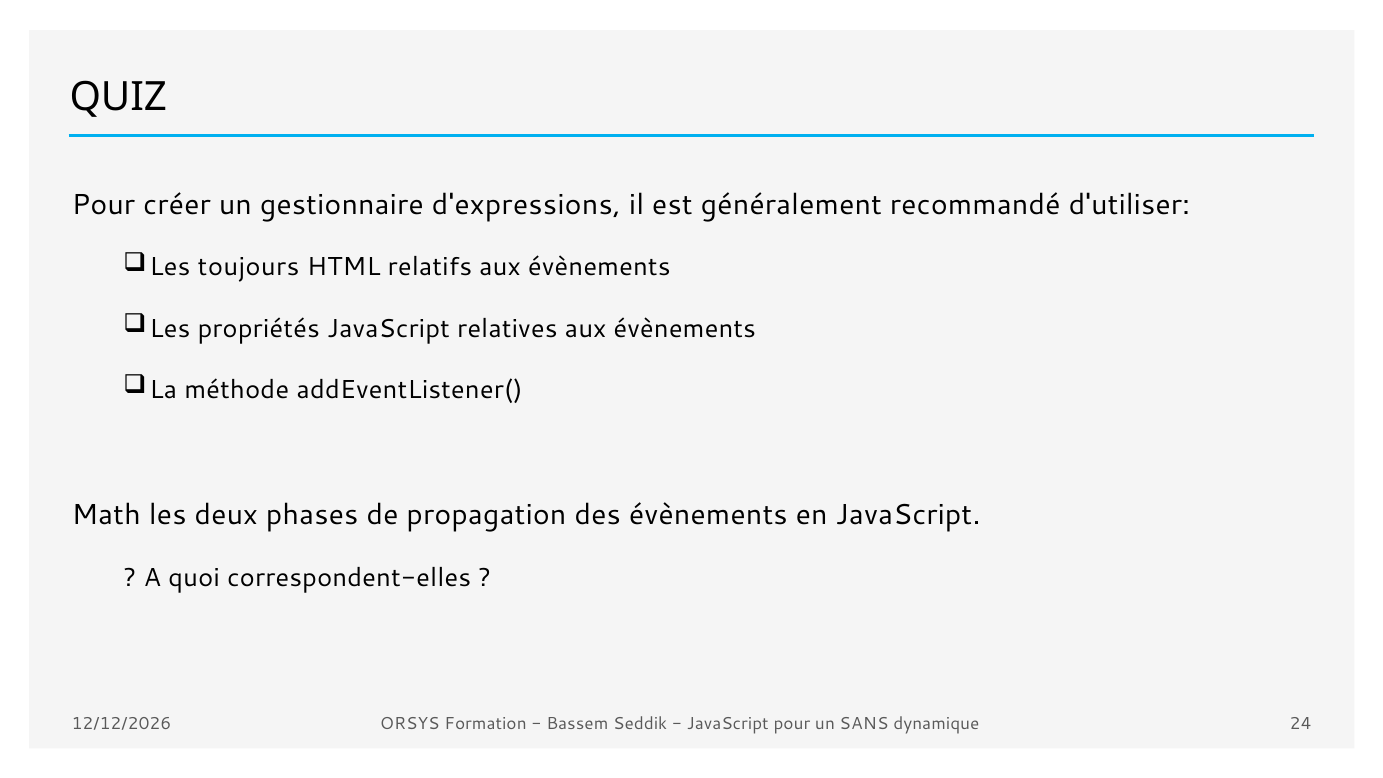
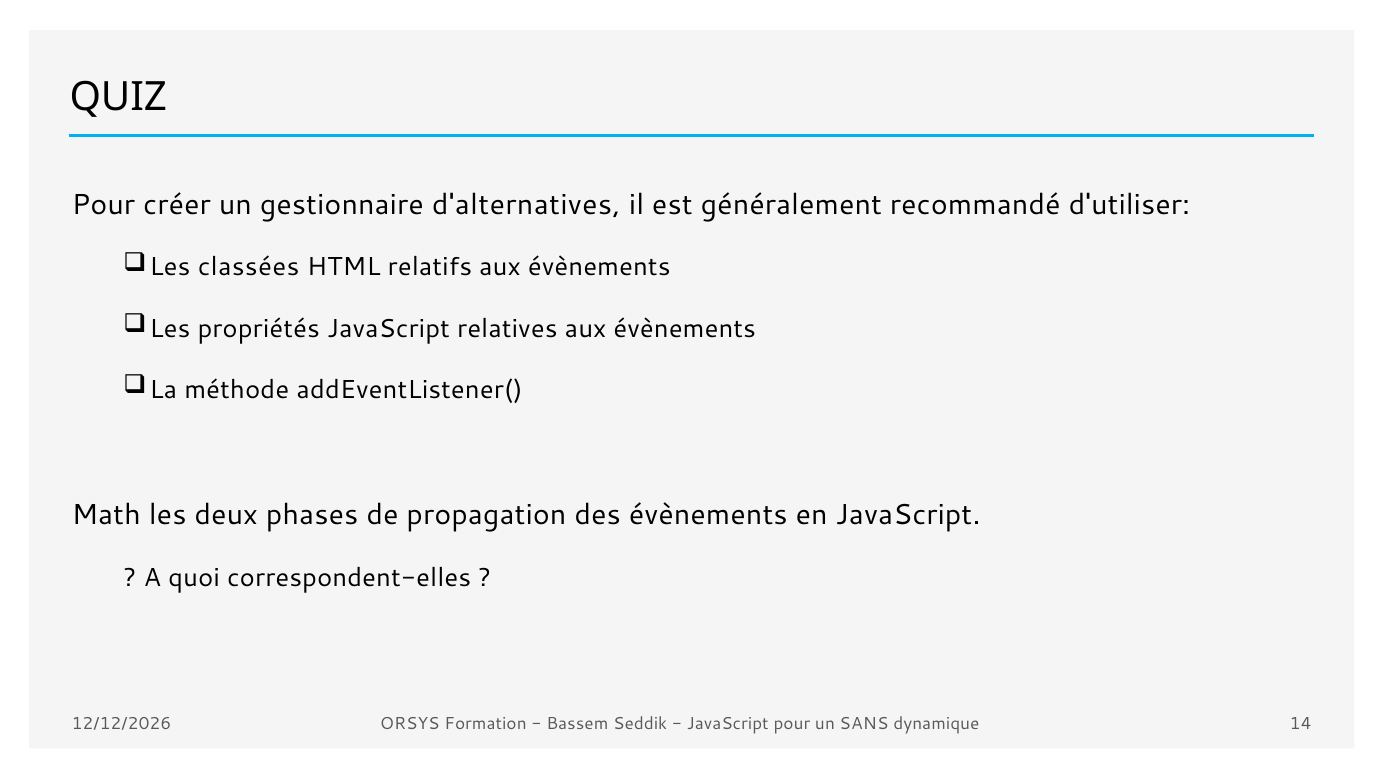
d'expressions: d'expressions -> d'alternatives
toujours: toujours -> classées
24: 24 -> 14
